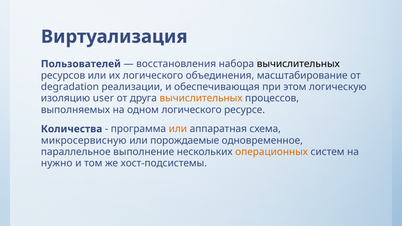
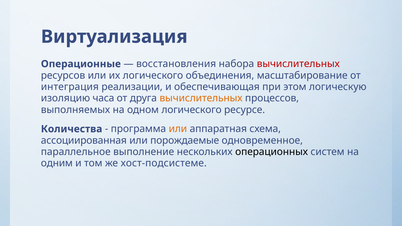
Пользователей: Пользователей -> Операционные
вычислительных at (298, 64) colour: black -> red
degradation: degradation -> интеграция
user: user -> часа
микросервисную: микросервисную -> ассоциированная
операционных colour: orange -> black
нужно: нужно -> одним
хост-подсистемы: хост-подсистемы -> хост-подсистеме
